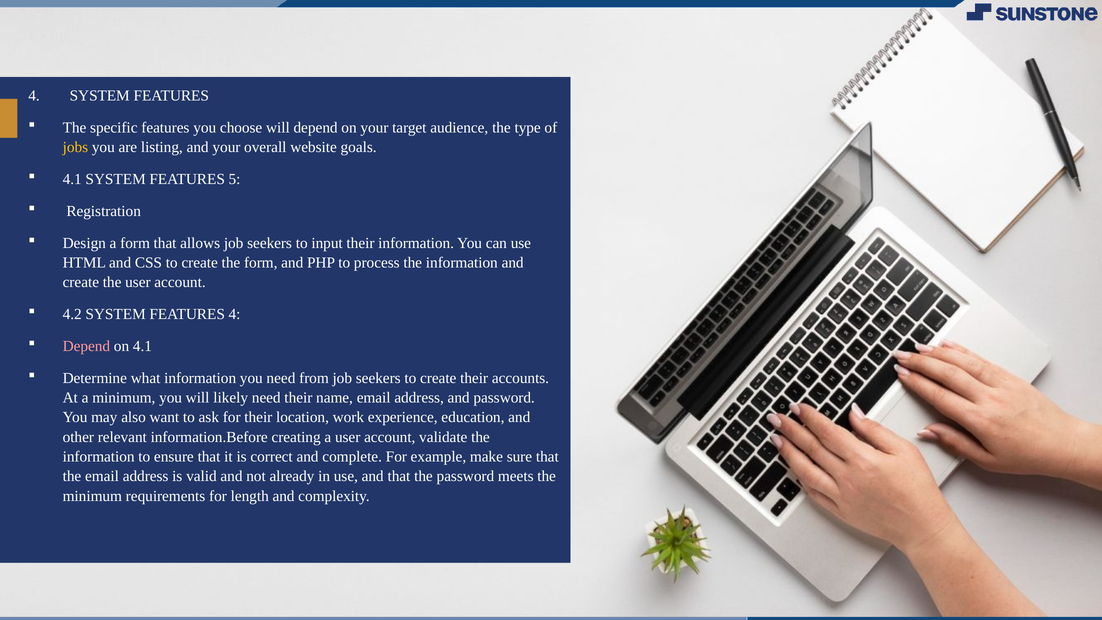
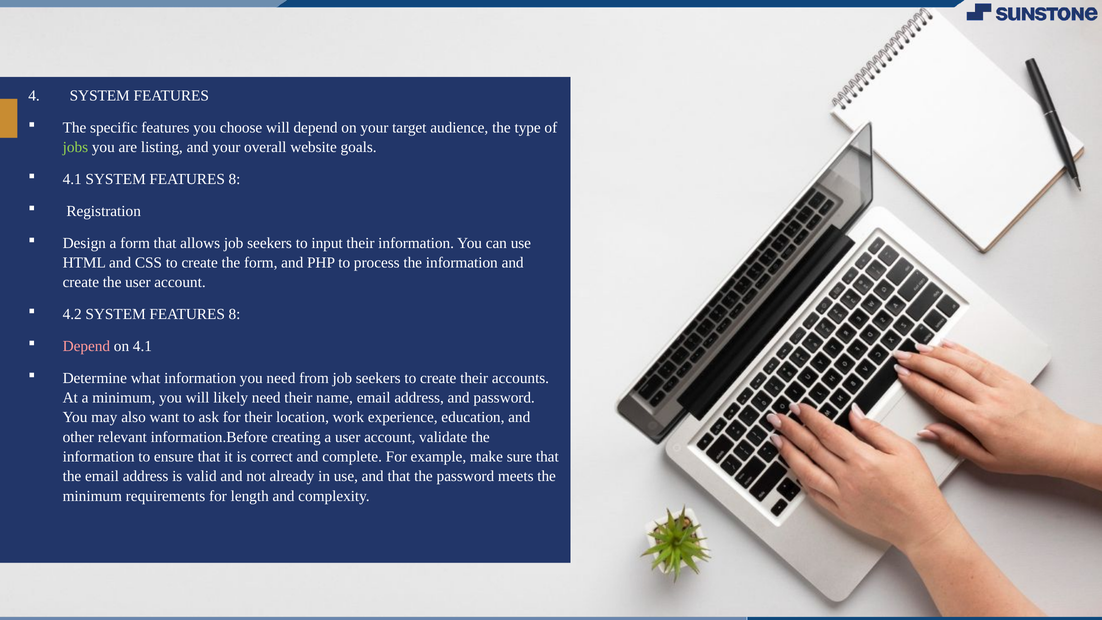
jobs colour: yellow -> light green
4.1 SYSTEM FEATURES 5: 5 -> 8
4.2 SYSTEM FEATURES 4: 4 -> 8
